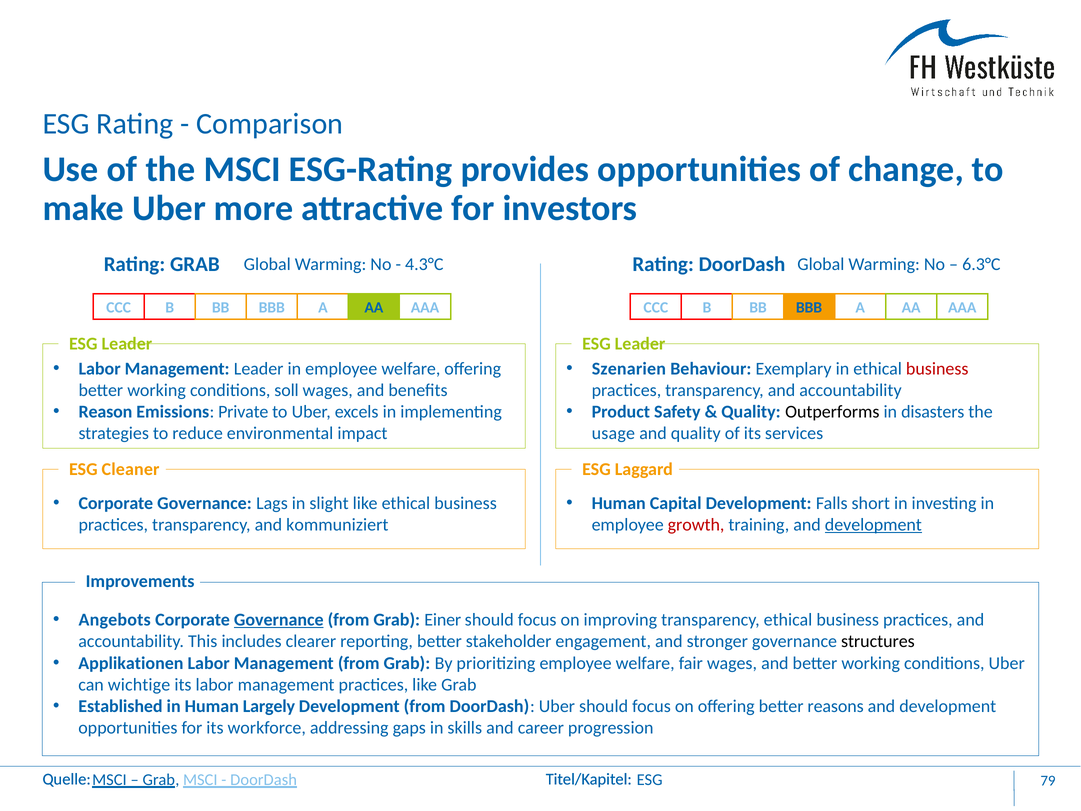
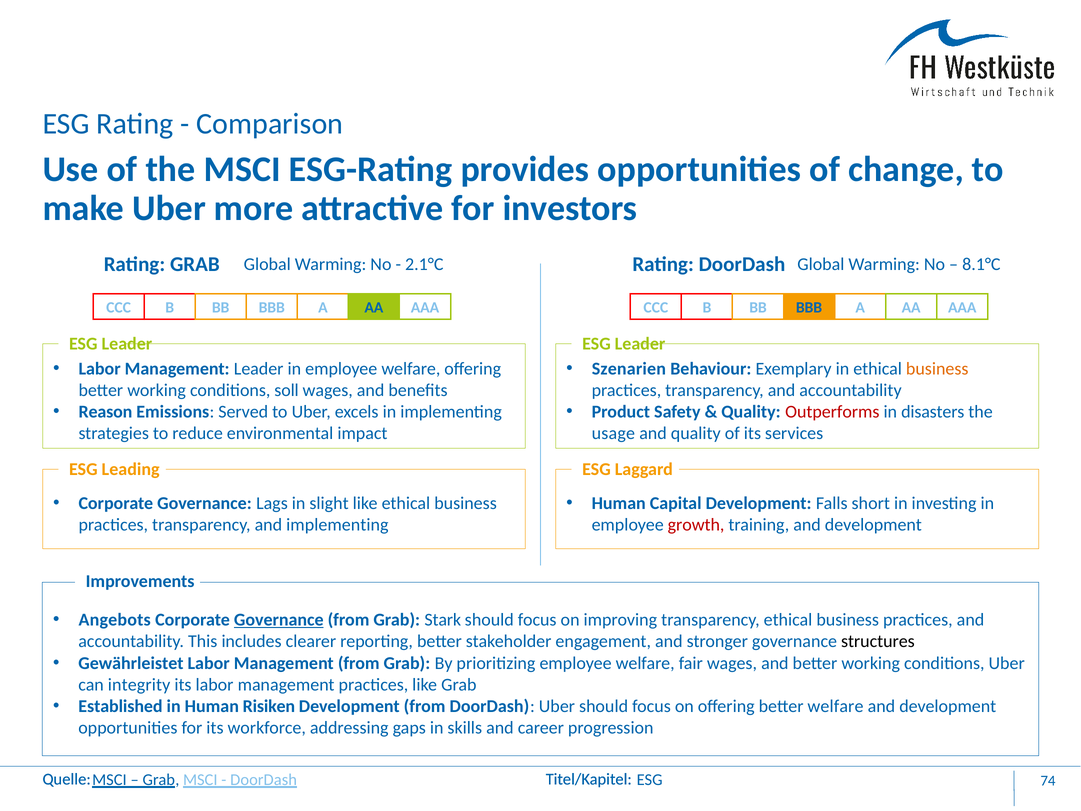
4.3°C: 4.3°C -> 2.1°C
6.3°C: 6.3°C -> 8.1°C
business at (937, 368) colour: red -> orange
Private: Private -> Served
Outperforms colour: black -> red
Cleaner: Cleaner -> Leading
and kommuniziert: kommuniziert -> implementing
development at (873, 525) underline: present -> none
Einer: Einer -> Stark
Applikationen: Applikationen -> Gewährleistet
wichtige: wichtige -> integrity
Largely: Largely -> Risiken
better reasons: reasons -> welfare
79: 79 -> 74
